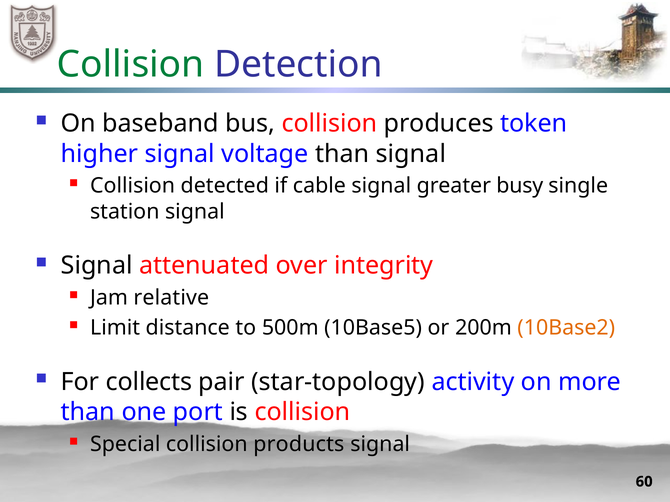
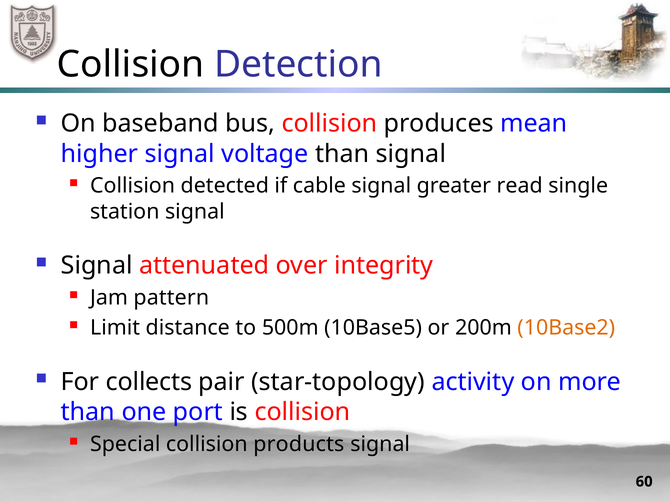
Collision at (131, 65) colour: green -> black
token: token -> mean
busy: busy -> read
relative: relative -> pattern
